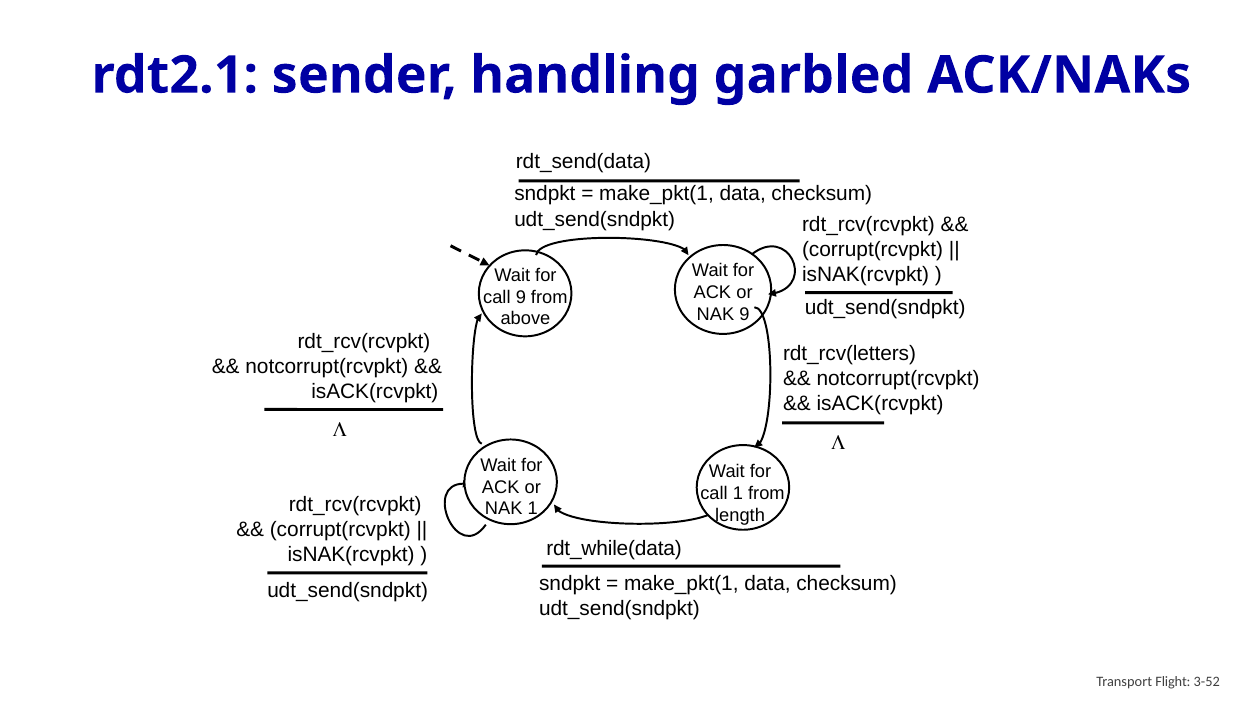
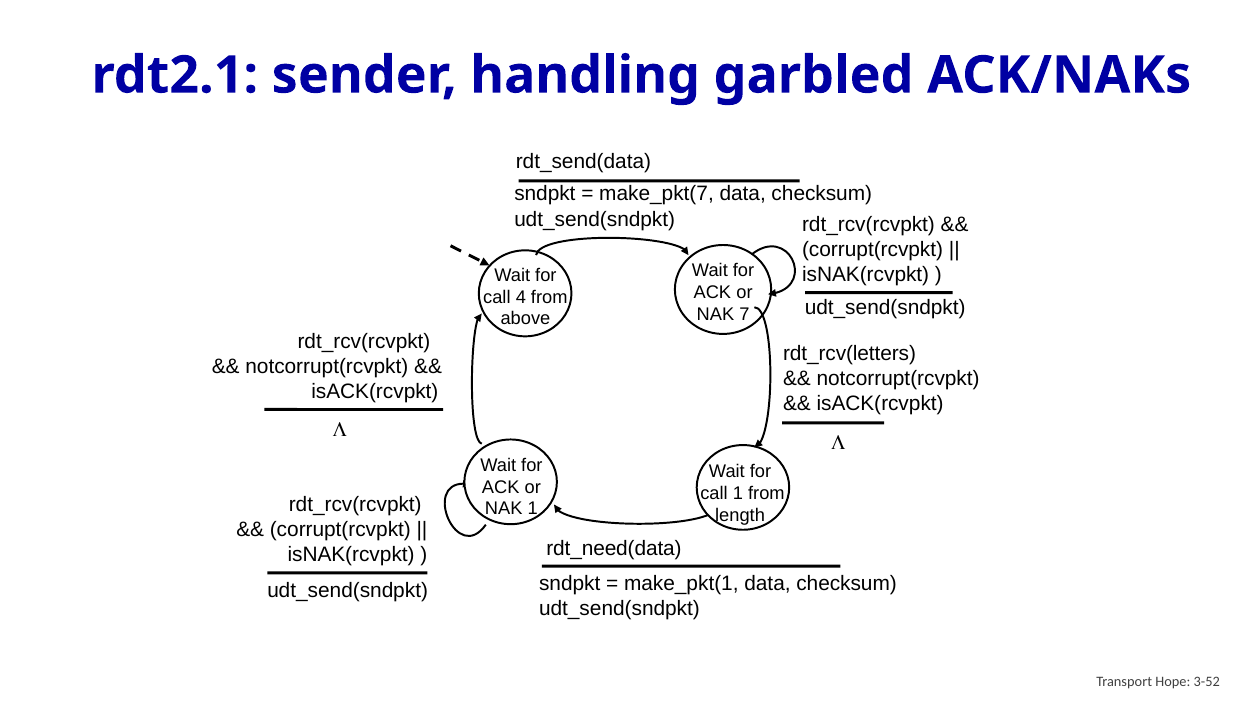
make_pkt(1 at (657, 194): make_pkt(1 -> make_pkt(7
call 9: 9 -> 4
NAK 9: 9 -> 7
rdt_while(data: rdt_while(data -> rdt_need(data
Flight: Flight -> Hope
